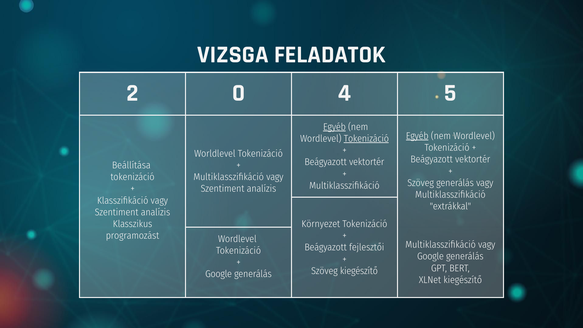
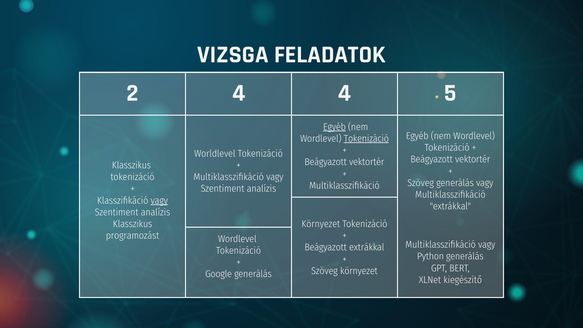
2 0: 0 -> 4
Egyéb at (417, 136) underline: present -> none
Beállítása at (131, 165): Beállítása -> Klasszikus
vagy at (159, 200) underline: none -> present
Beágyazott fejlesztői: fejlesztői -> extrákkal
Google at (430, 256): Google -> Python
Szöveg kiegészítő: kiegészítő -> környezet
